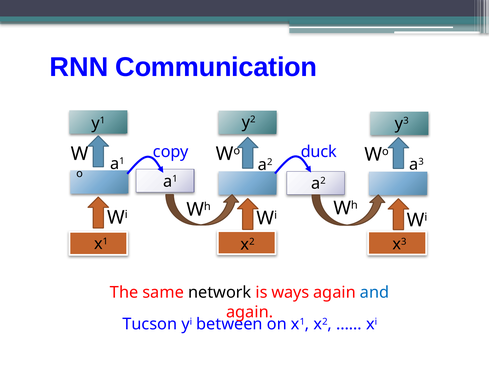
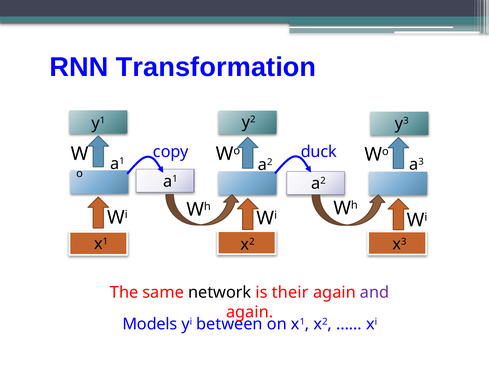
Communication: Communication -> Transformation
ways: ways -> their
and colour: blue -> purple
Tucson: Tucson -> Models
